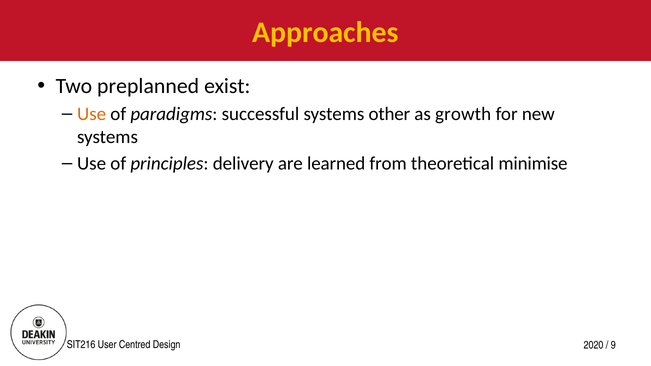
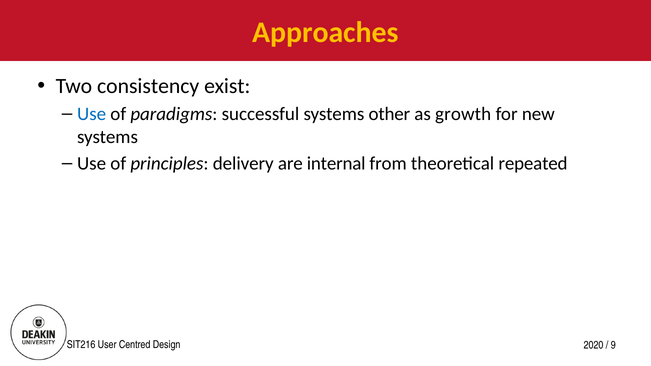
preplanned: preplanned -> consistency
Use at (92, 114) colour: orange -> blue
learned: learned -> internal
minimise: minimise -> repeated
